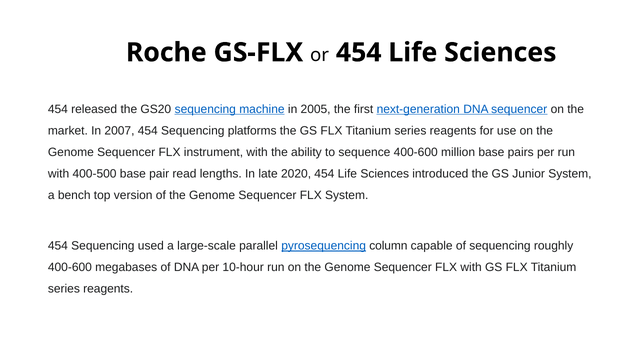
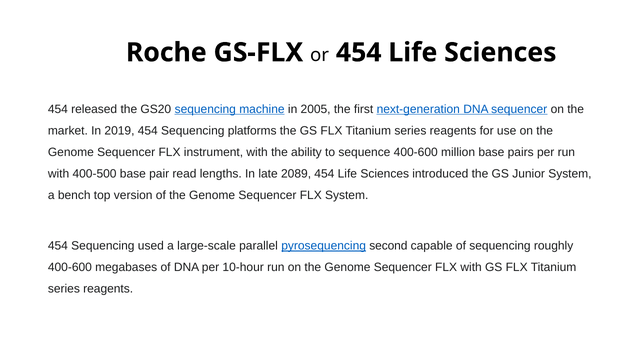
2007: 2007 -> 2019
2020: 2020 -> 2089
column: column -> second
